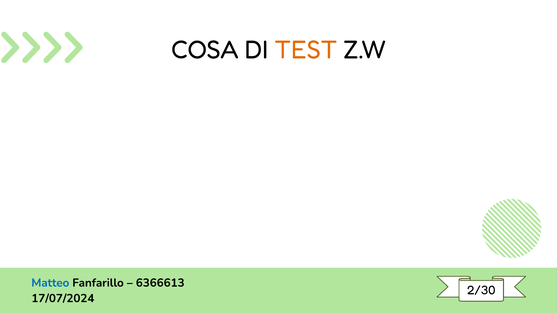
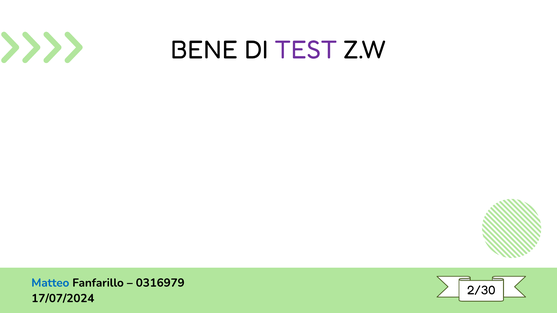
COSA: COSA -> BENE
TEST colour: orange -> purple
6366613: 6366613 -> 0316979
